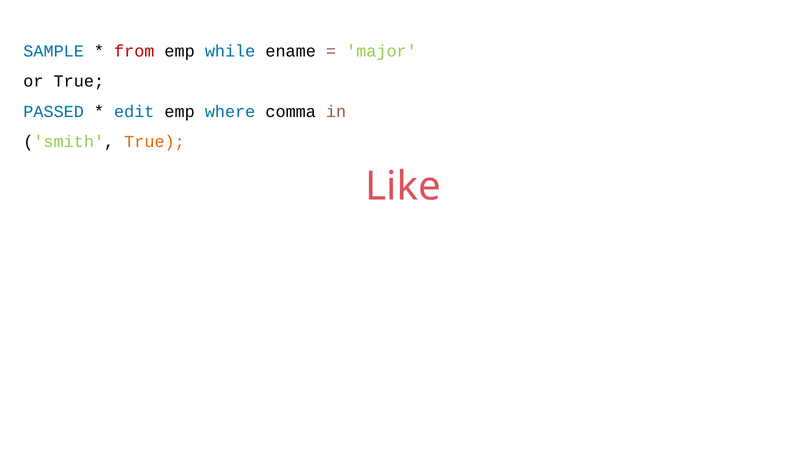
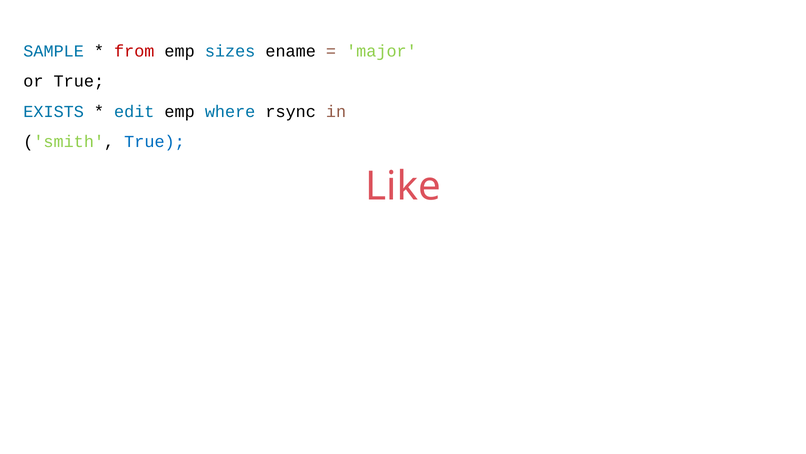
while: while -> sizes
PASSED: PASSED -> EXISTS
comma: comma -> rsync
True at (154, 142) colour: orange -> blue
